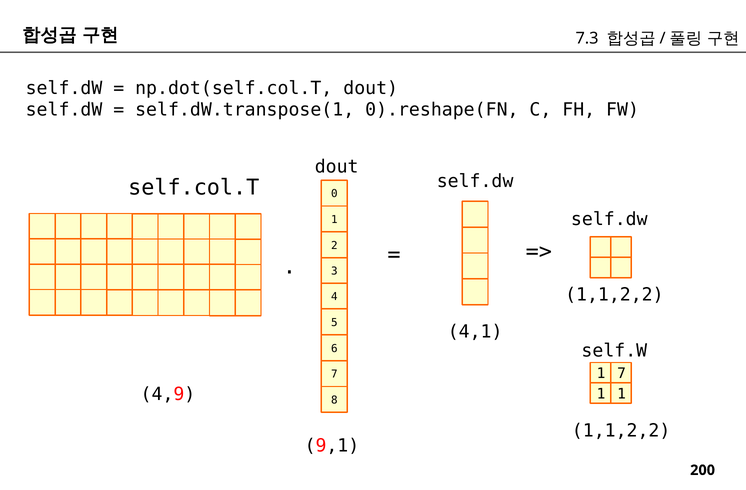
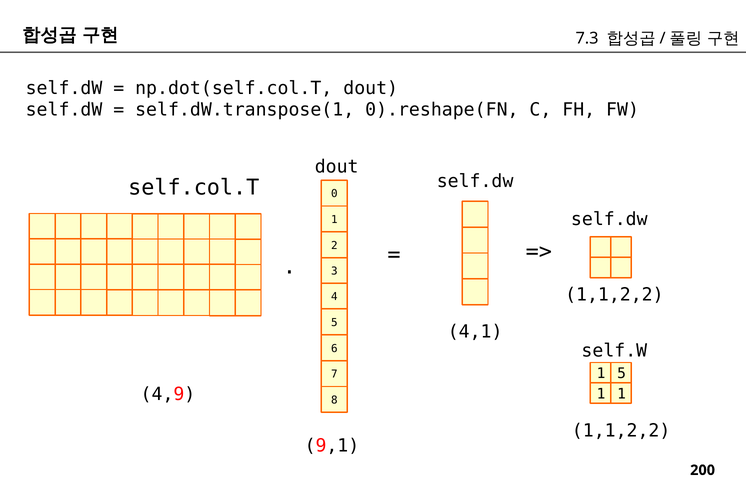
1 7: 7 -> 5
